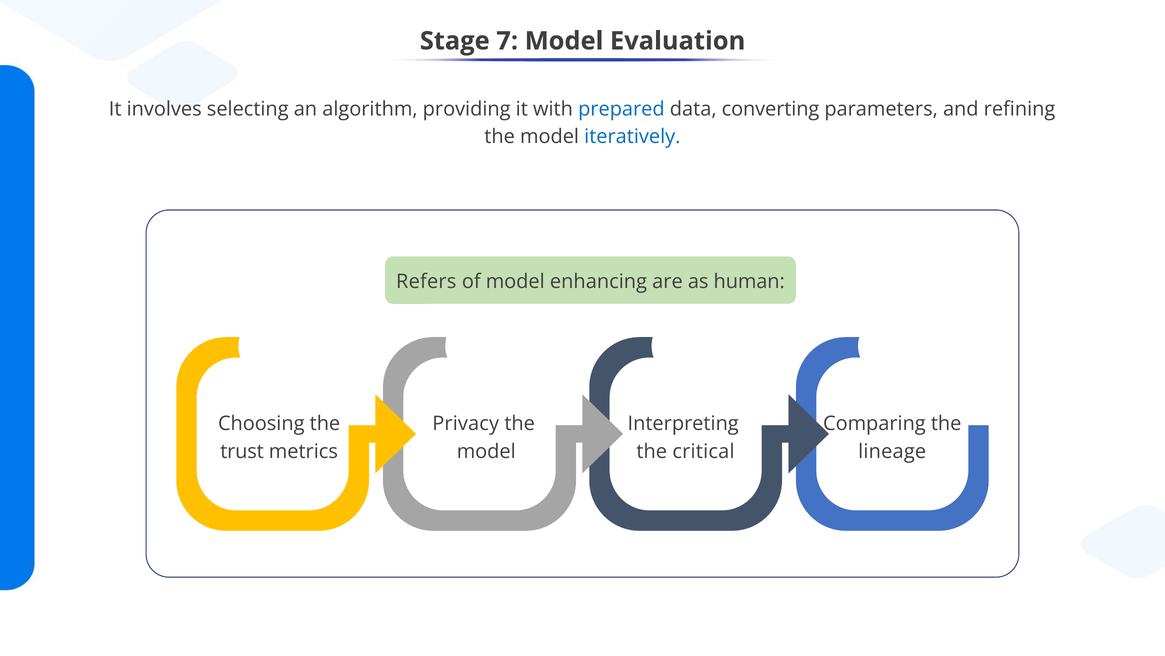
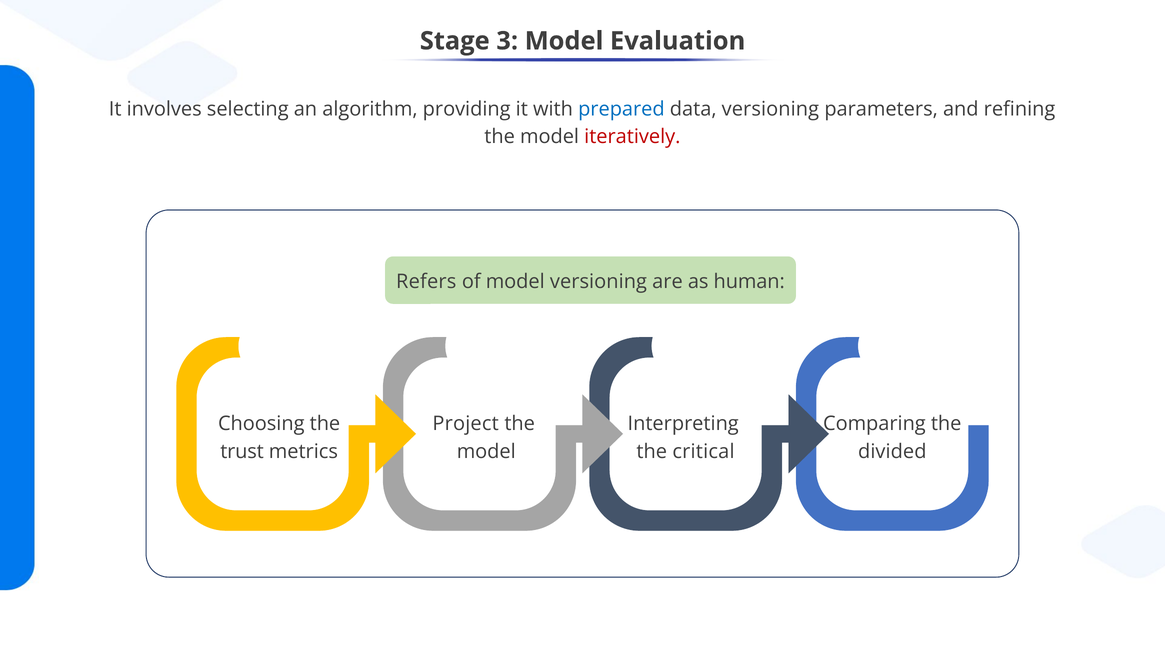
7: 7 -> 3
data converting: converting -> versioning
iteratively colour: blue -> red
model enhancing: enhancing -> versioning
Privacy: Privacy -> Project
lineage: lineage -> divided
